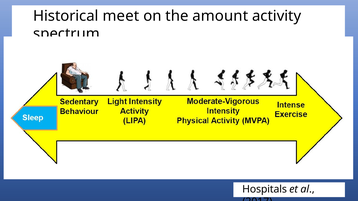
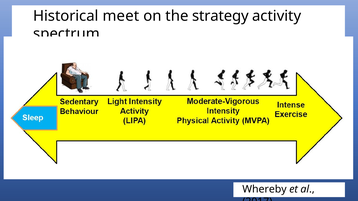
amount: amount -> strategy
Hospitals: Hospitals -> Whereby
